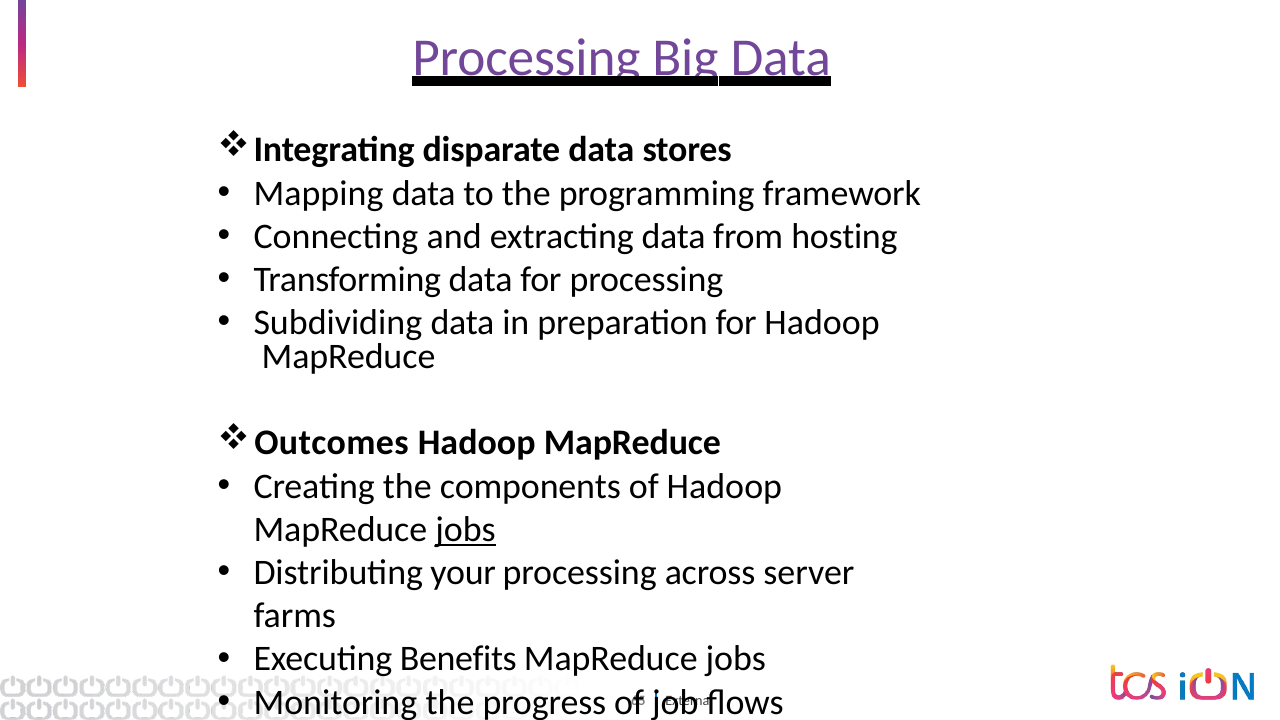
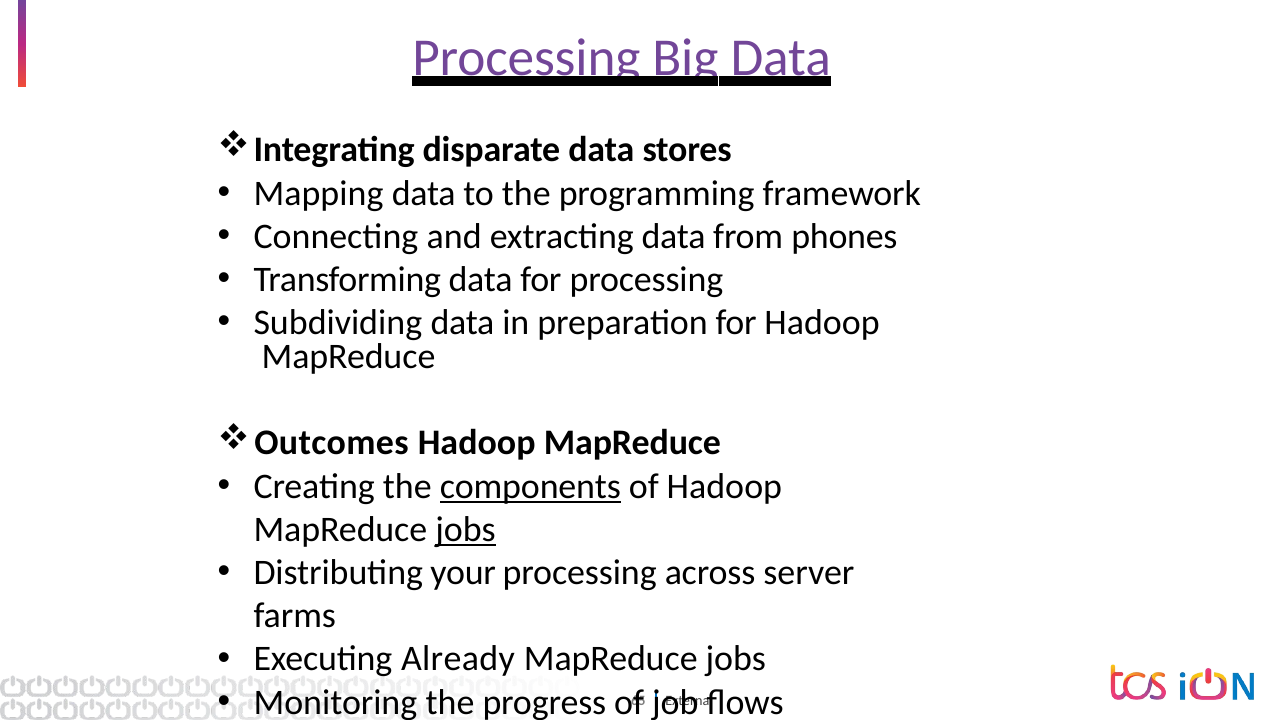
hosting: hosting -> phones
components underline: none -> present
Benefits: Benefits -> Already
